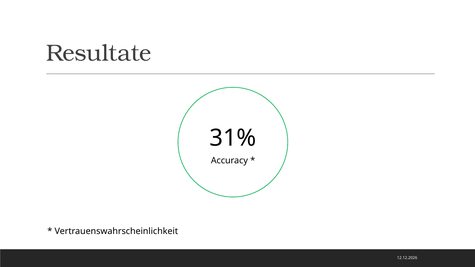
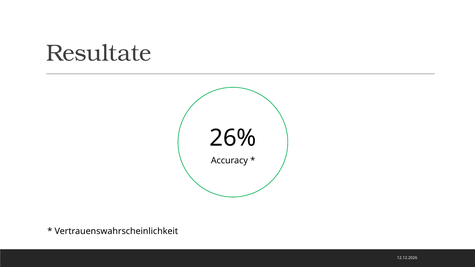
31%: 31% -> 26%
